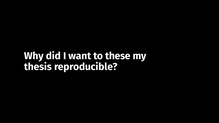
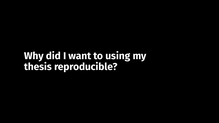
these: these -> using
